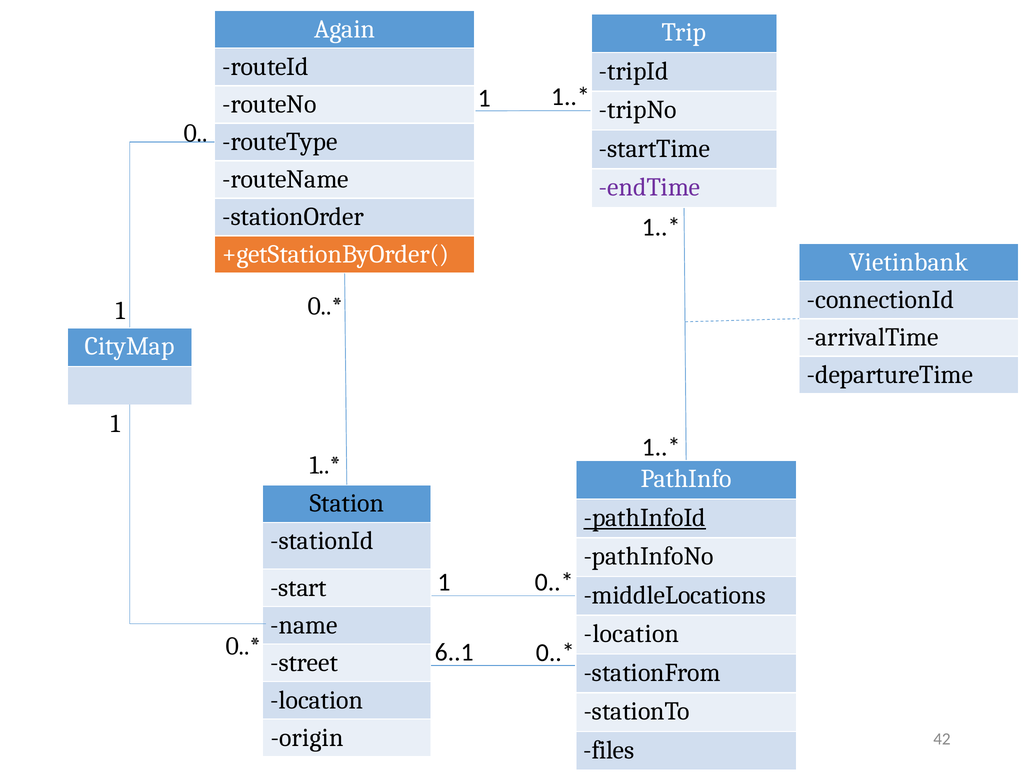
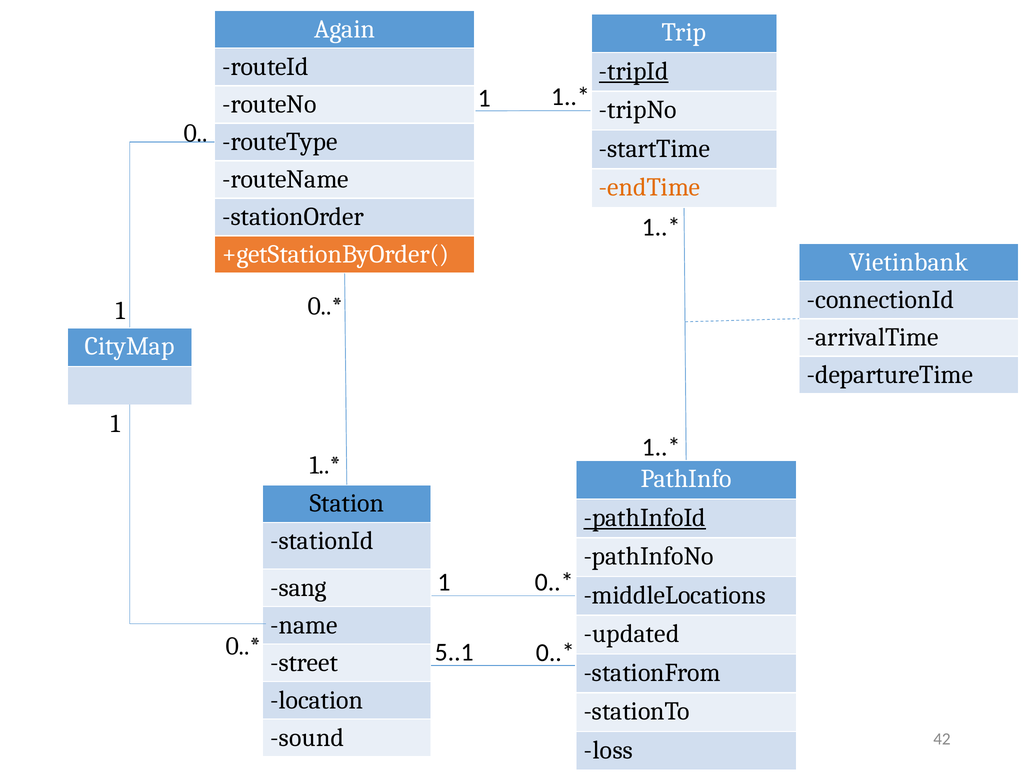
tripId underline: none -> present
endTime colour: purple -> orange
start: start -> sang
location at (631, 634): location -> updated
6..1: 6..1 -> 5..1
origin: origin -> sound
files: files -> loss
